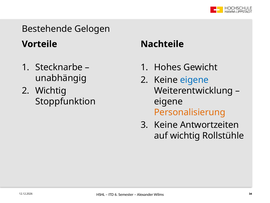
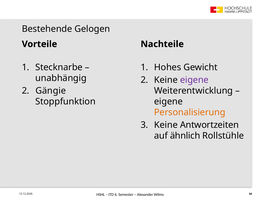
eigene at (194, 80) colour: blue -> purple
Wichtig at (51, 90): Wichtig -> Gängie
auf wichtig: wichtig -> ähnlich
